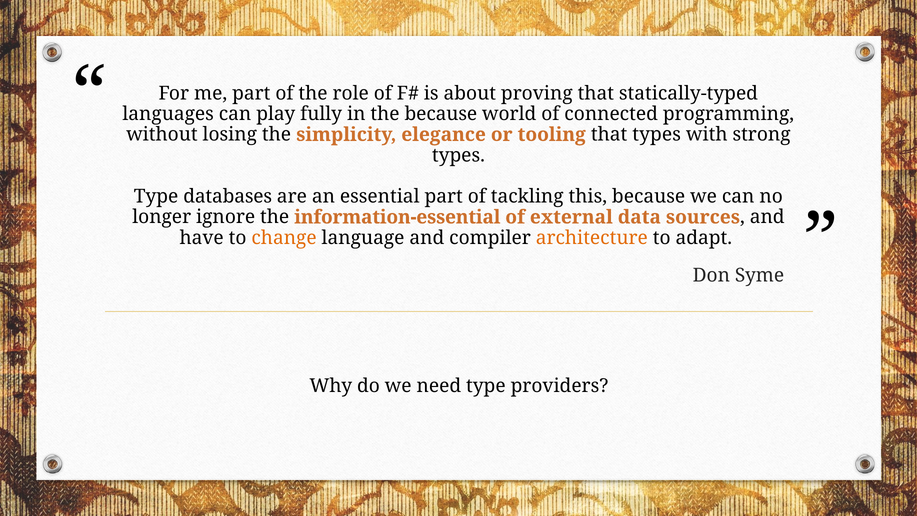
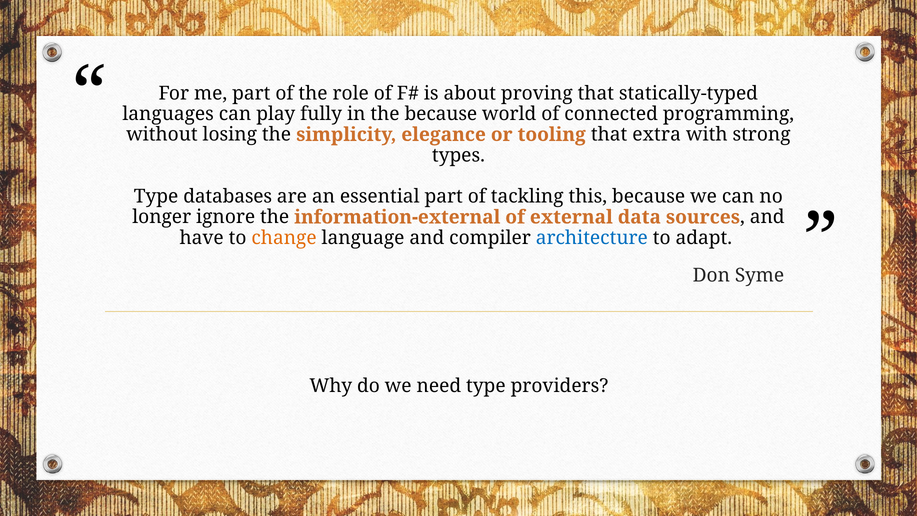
that types: types -> extra
information-essential: information-essential -> information-external
architecture colour: orange -> blue
